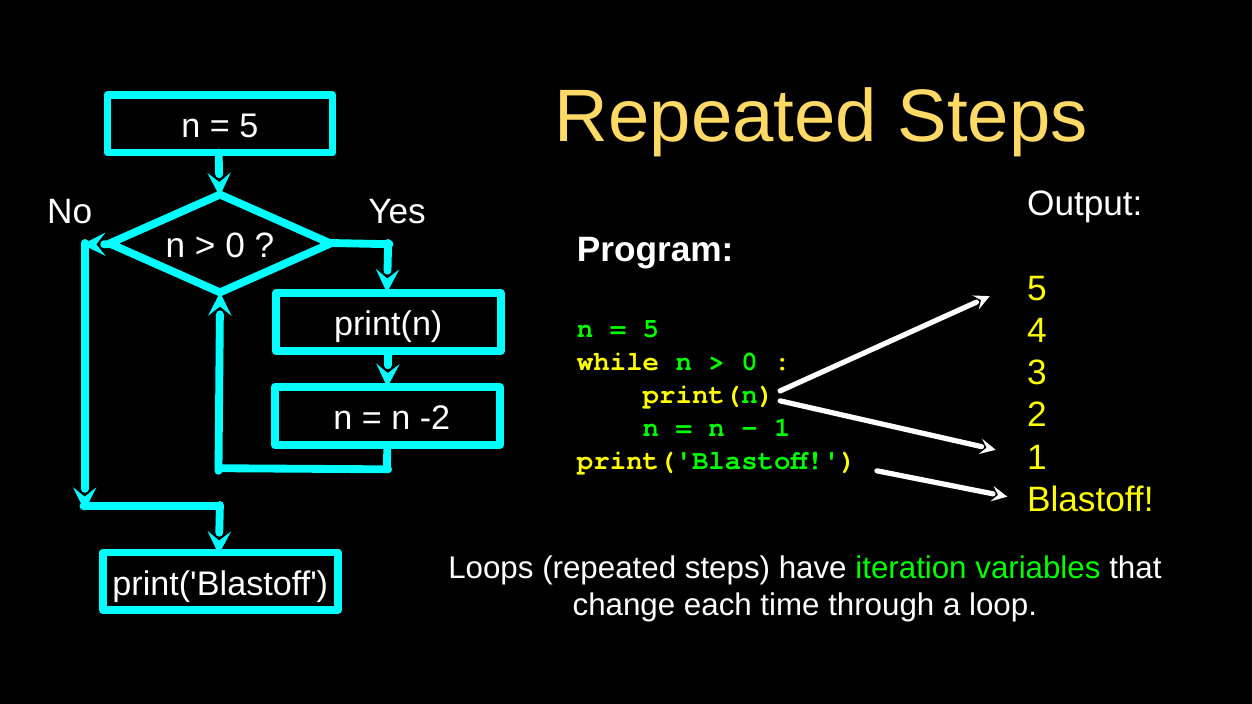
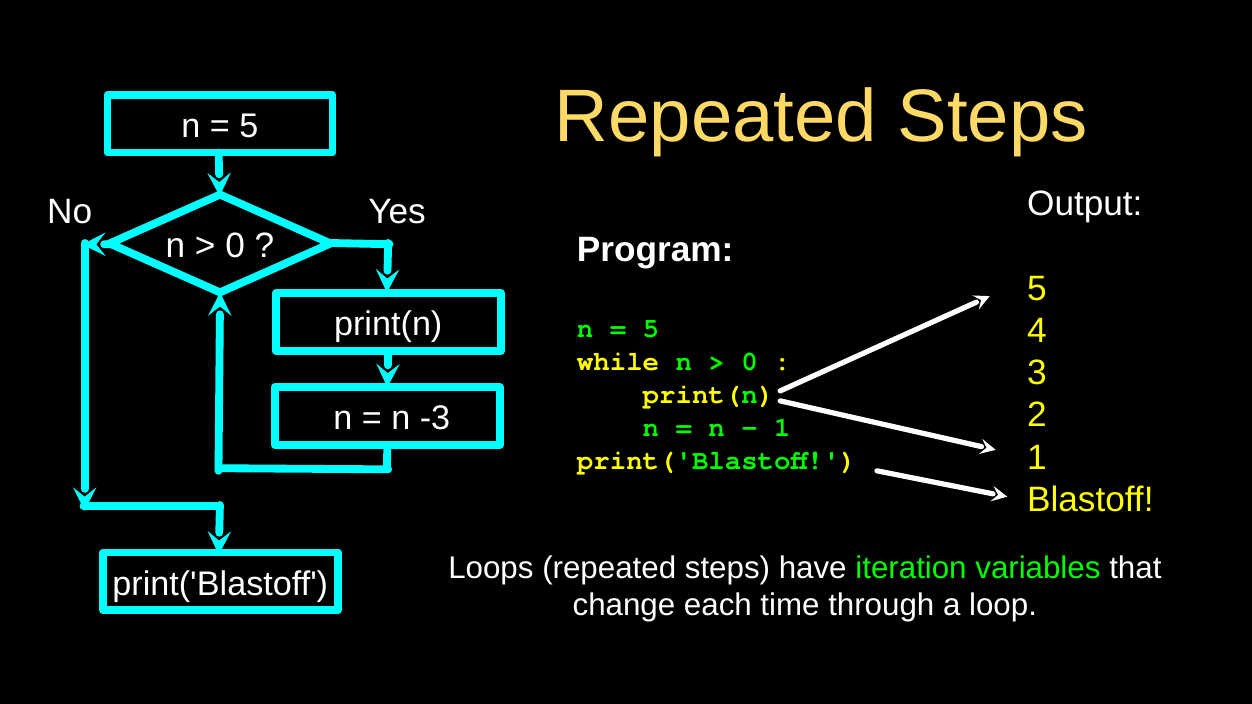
-2: -2 -> -3
